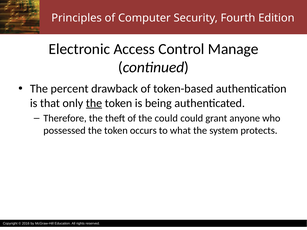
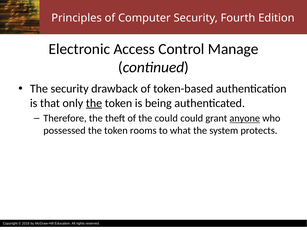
The percent: percent -> security
anyone underline: none -> present
occurs: occurs -> rooms
